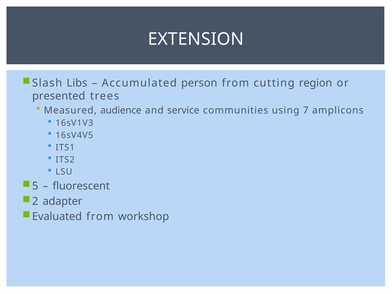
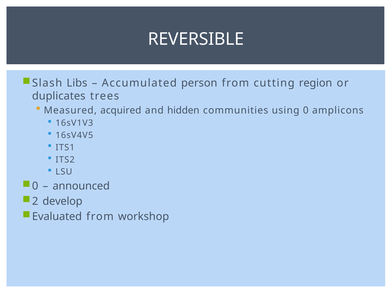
EXTENSION: EXTENSION -> REVERSIBLE
presented: presented -> duplicates
audience: audience -> acquired
service: service -> hidden
using 7: 7 -> 0
5 at (35, 186): 5 -> 0
fluorescent: fluorescent -> announced
adapter: adapter -> develop
